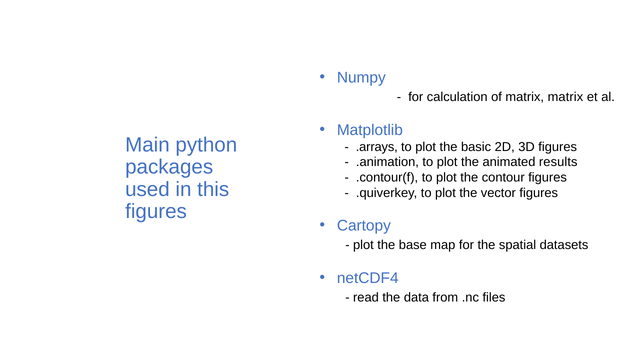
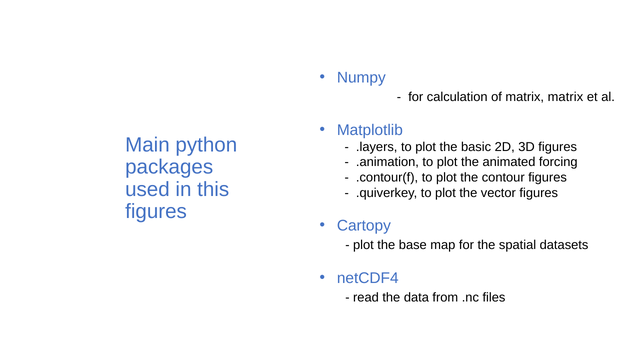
.arrays: .arrays -> .layers
results: results -> forcing
